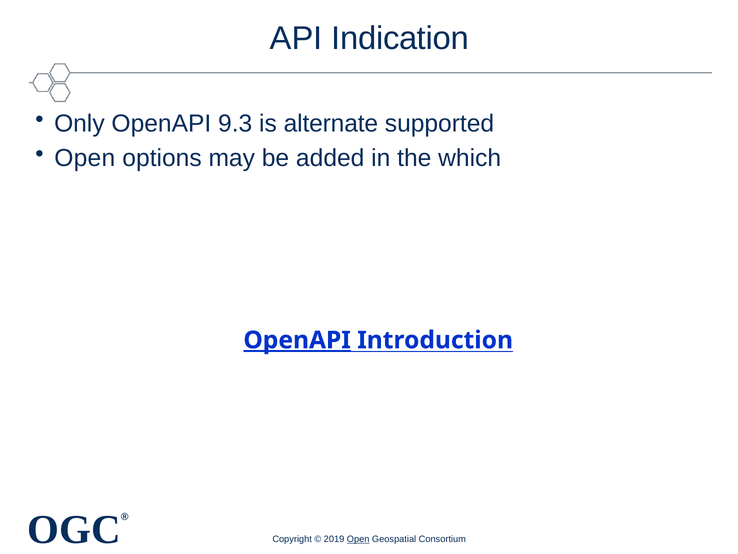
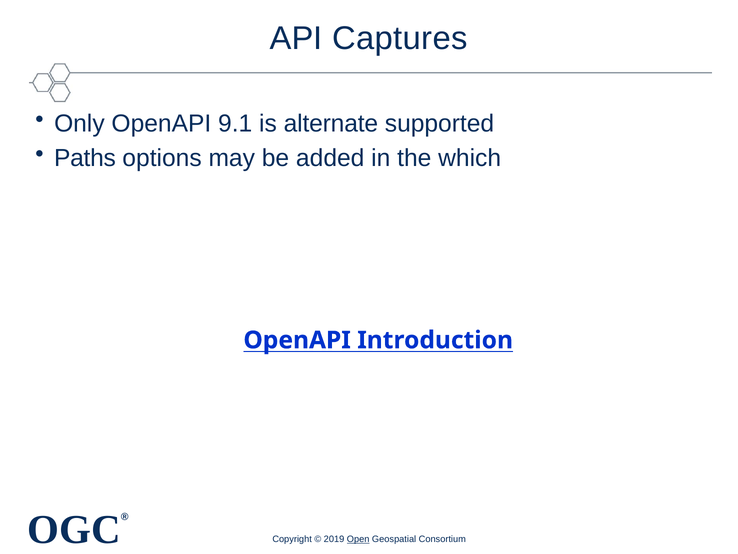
Indication: Indication -> Captures
9.3: 9.3 -> 9.1
Open at (85, 158): Open -> Paths
OpenAPI at (297, 340) underline: present -> none
